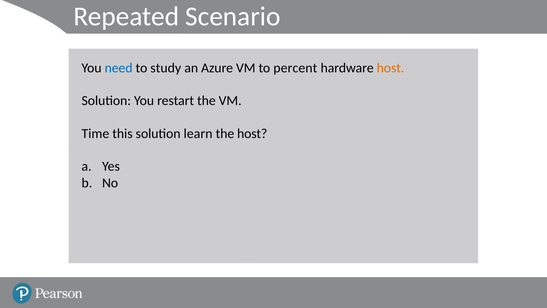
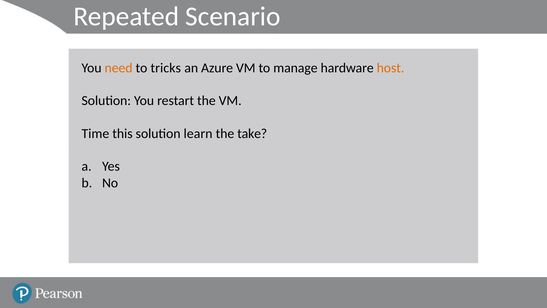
need colour: blue -> orange
study: study -> tricks
percent: percent -> manage
the host: host -> take
